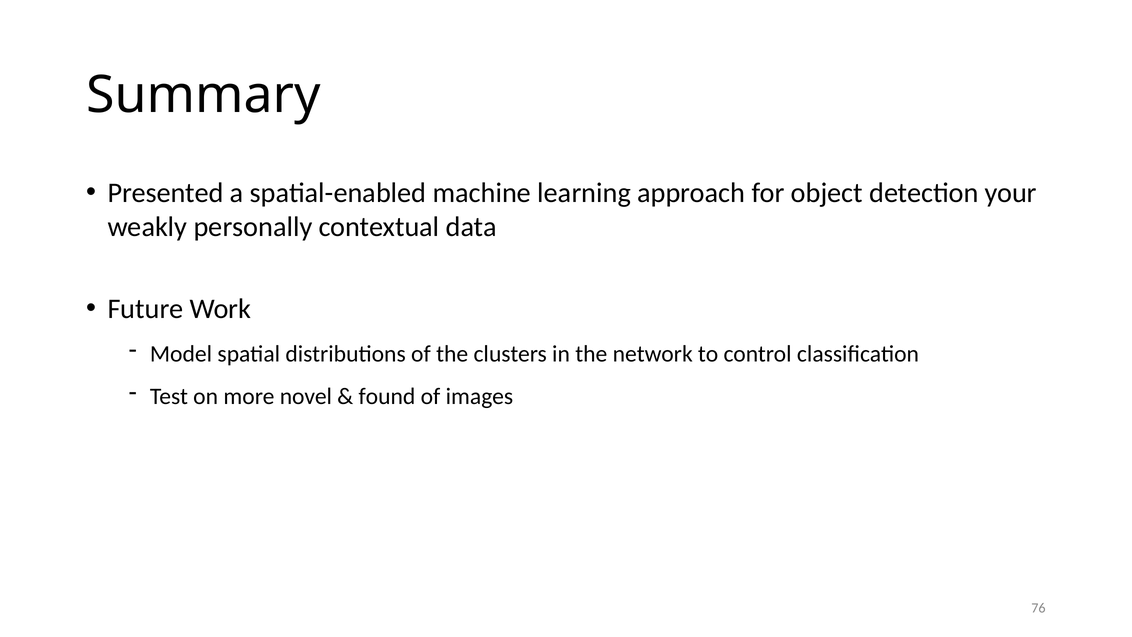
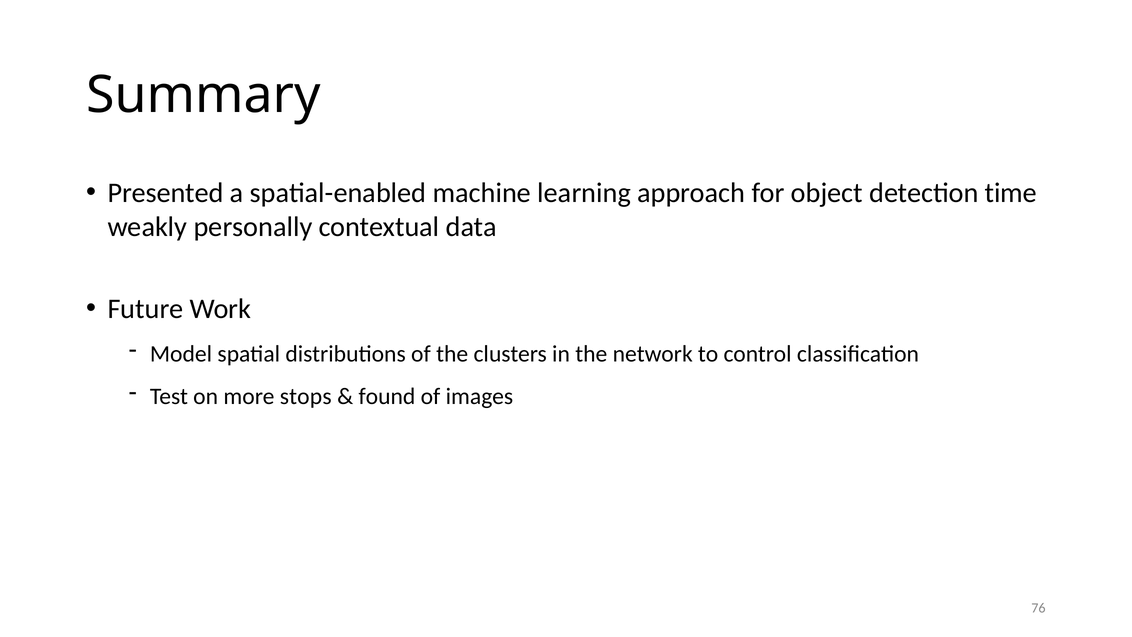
your: your -> time
novel: novel -> stops
